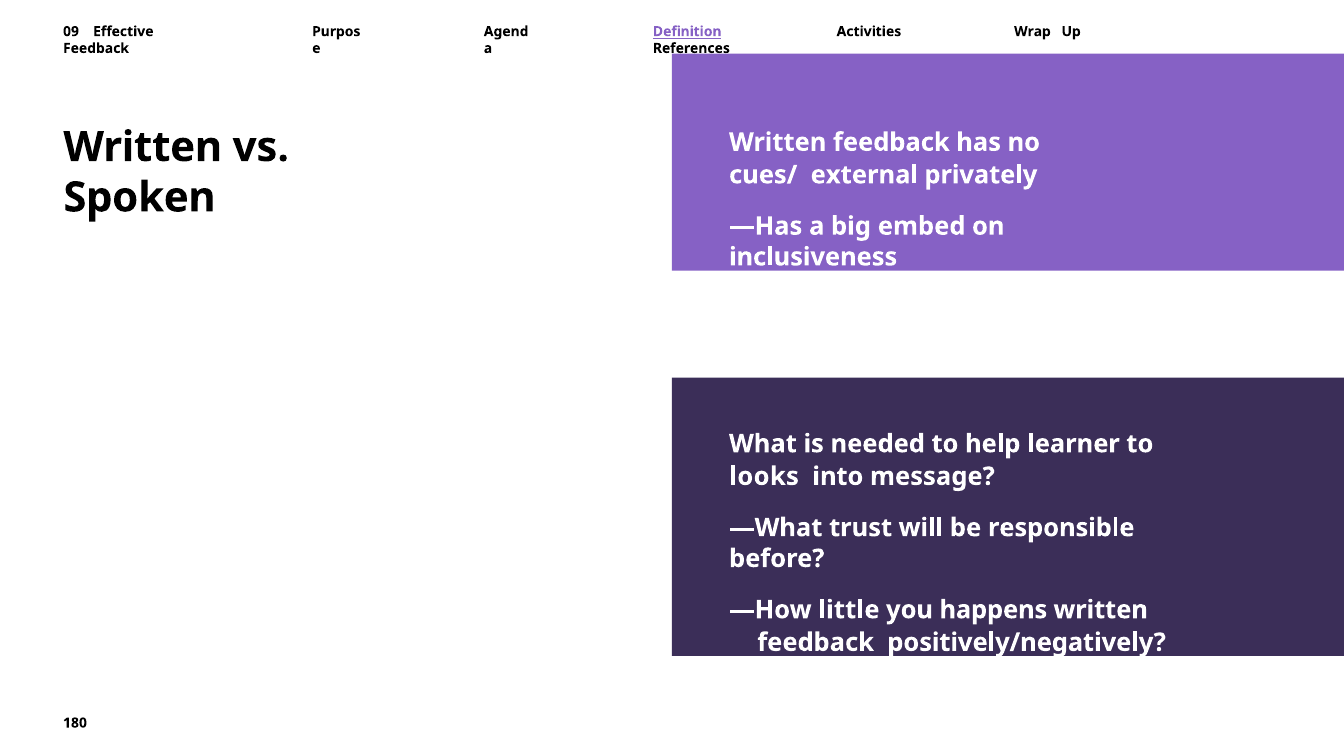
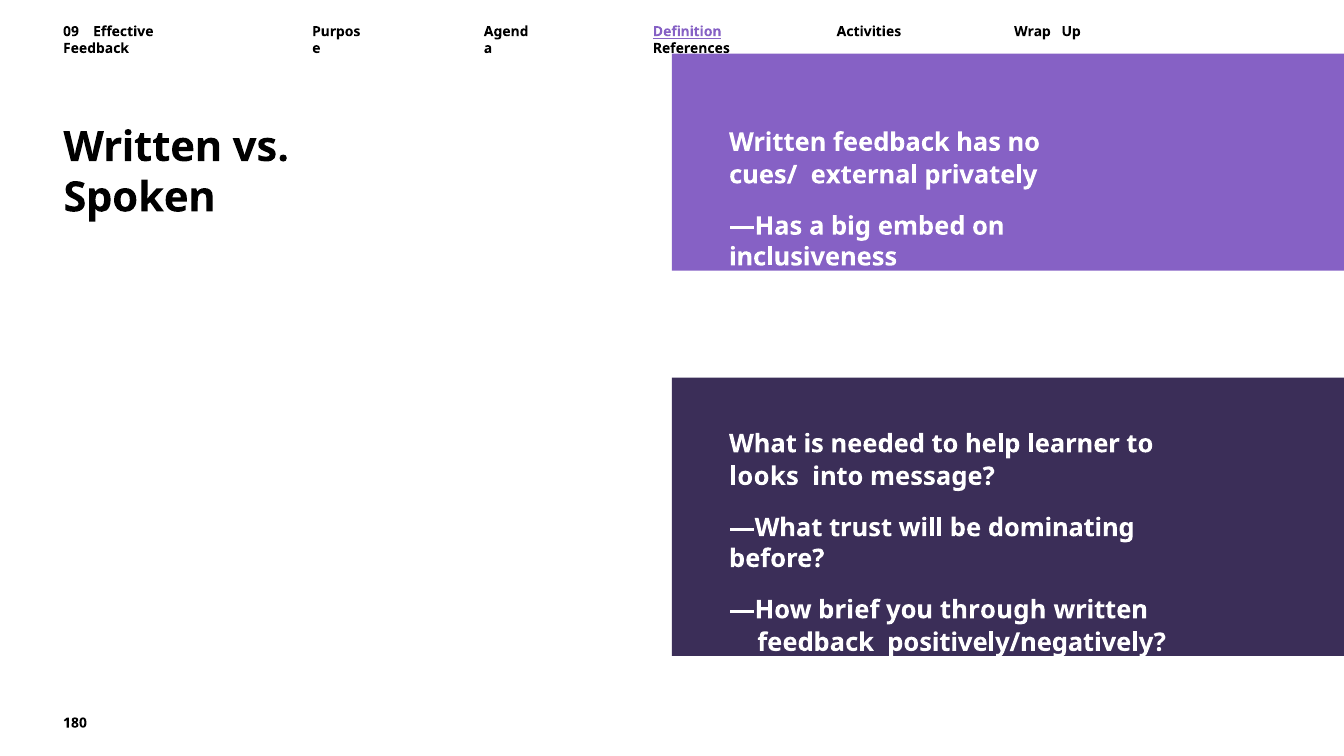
responsible: responsible -> dominating
little: little -> brief
happens: happens -> through
